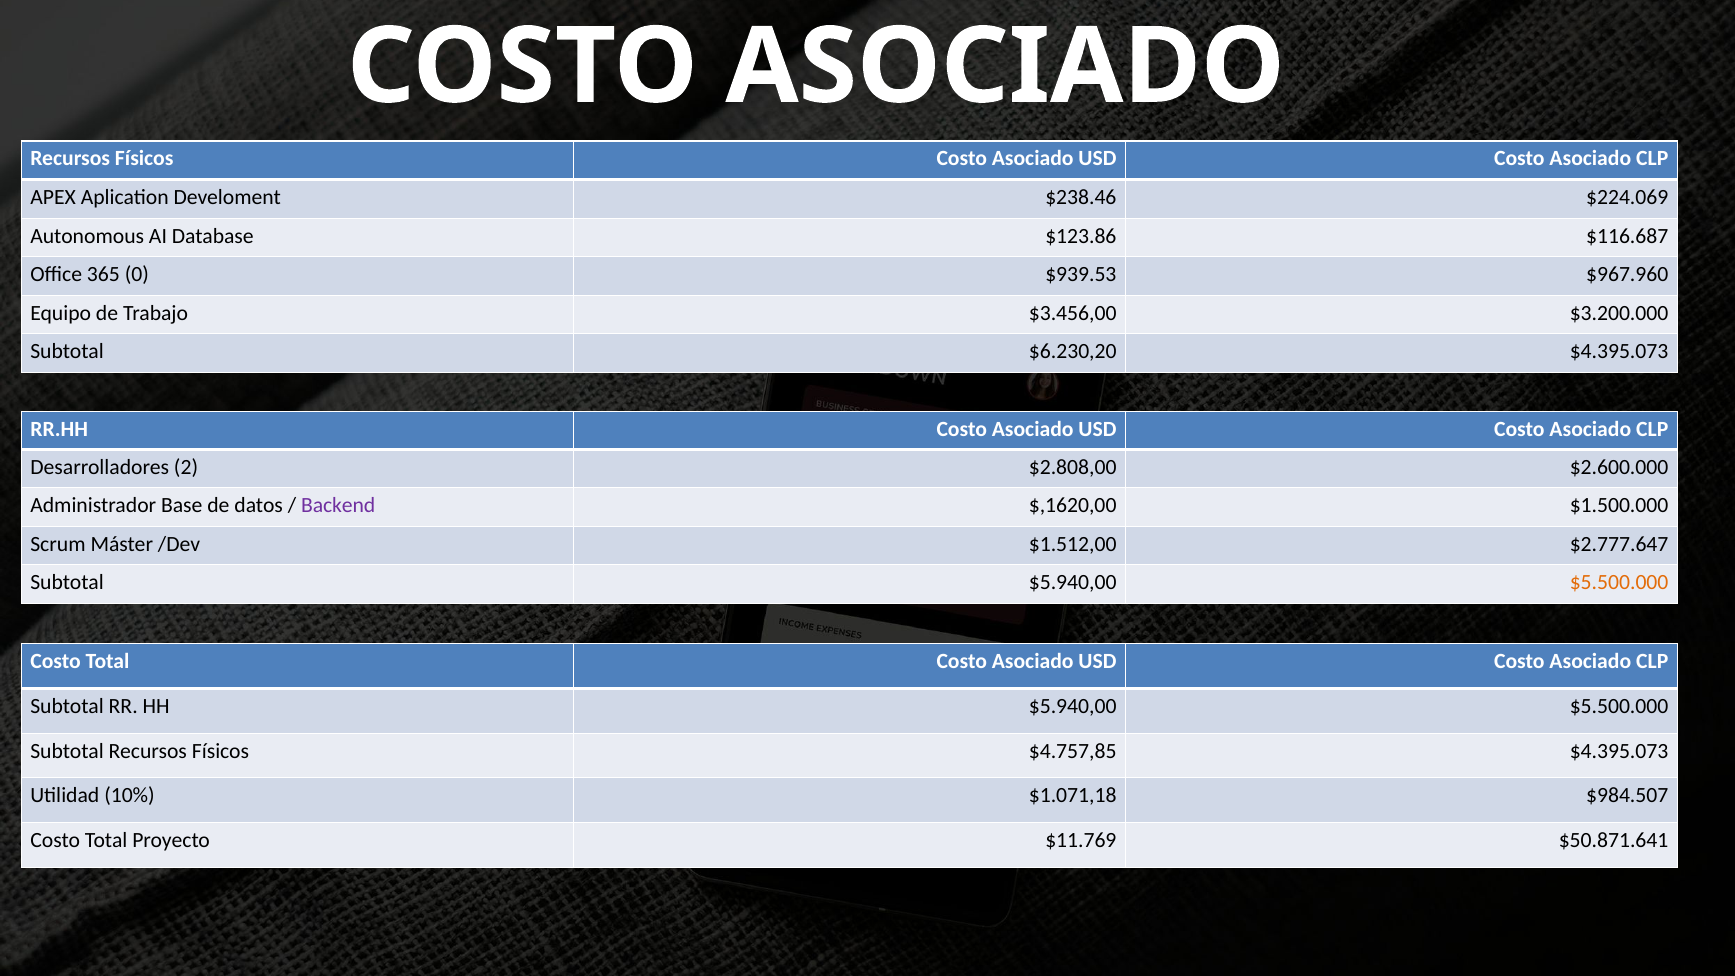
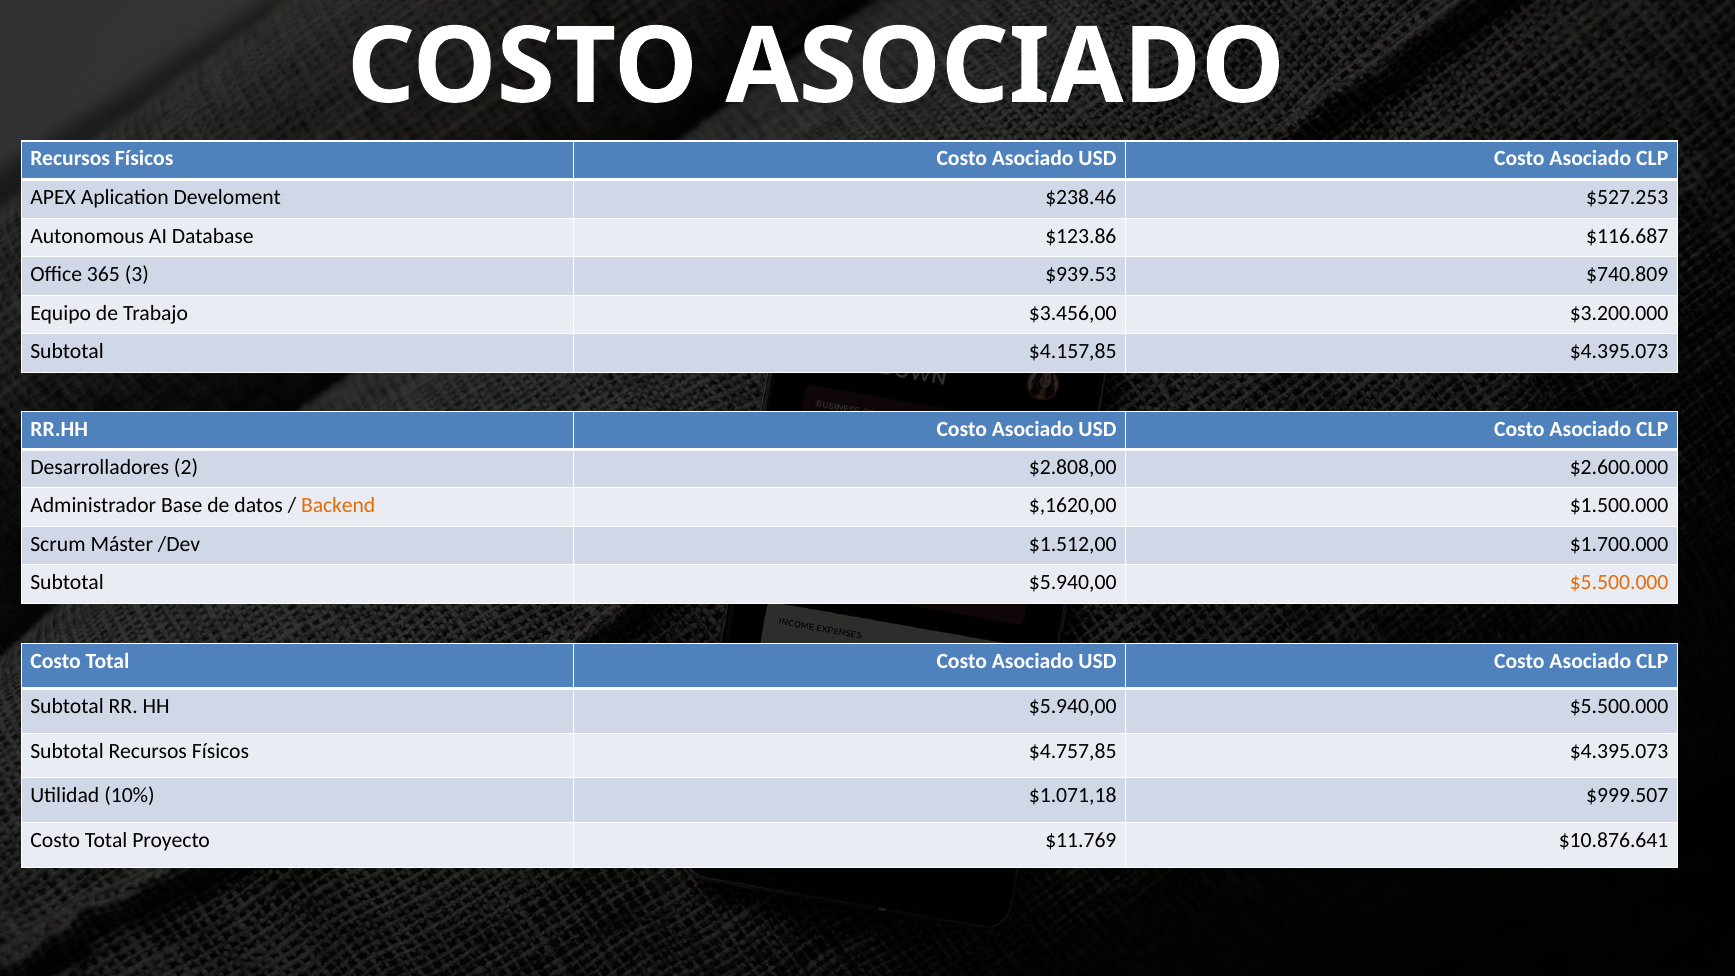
$224.069: $224.069 -> $527.253
0: 0 -> 3
$967.960: $967.960 -> $740.809
$6.230,20: $6.230,20 -> $4.157,85
Backend colour: purple -> orange
$2.777.647: $2.777.647 -> $1.700.000
$984.507: $984.507 -> $999.507
$50.871.641: $50.871.641 -> $10.876.641
